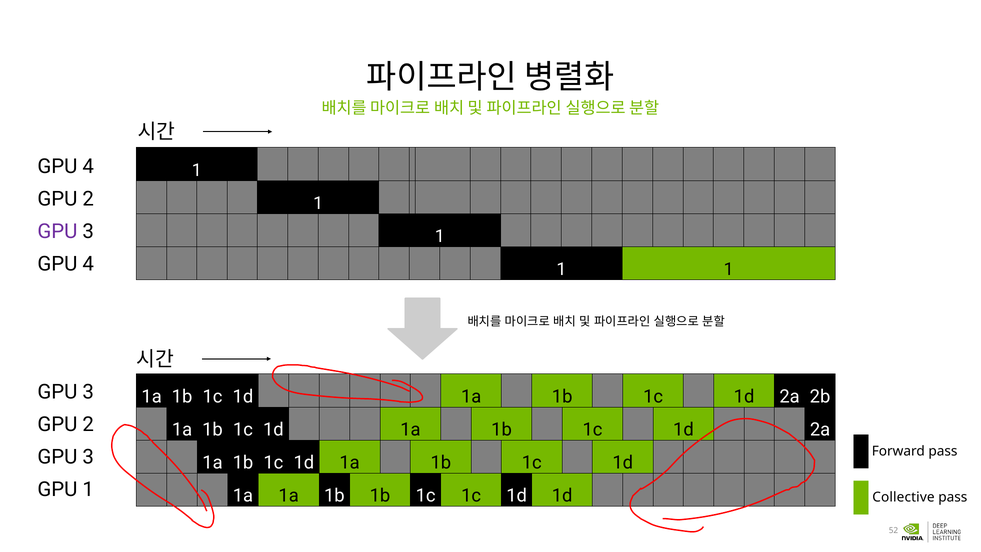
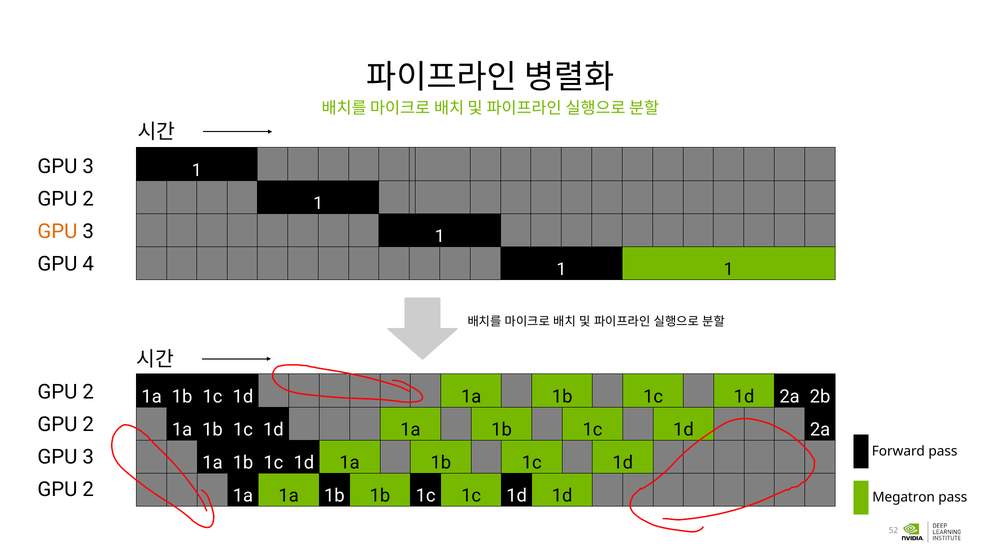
4 at (88, 166): 4 -> 3
GPU at (57, 231) colour: purple -> orange
3 at (88, 392): 3 -> 2
1 at (88, 489): 1 -> 2
Collective: Collective -> Megatron
